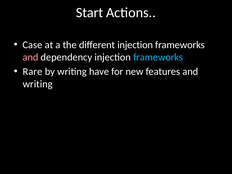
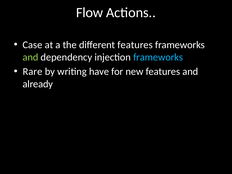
Start: Start -> Flow
different injection: injection -> features
and at (30, 57) colour: pink -> light green
writing at (38, 84): writing -> already
